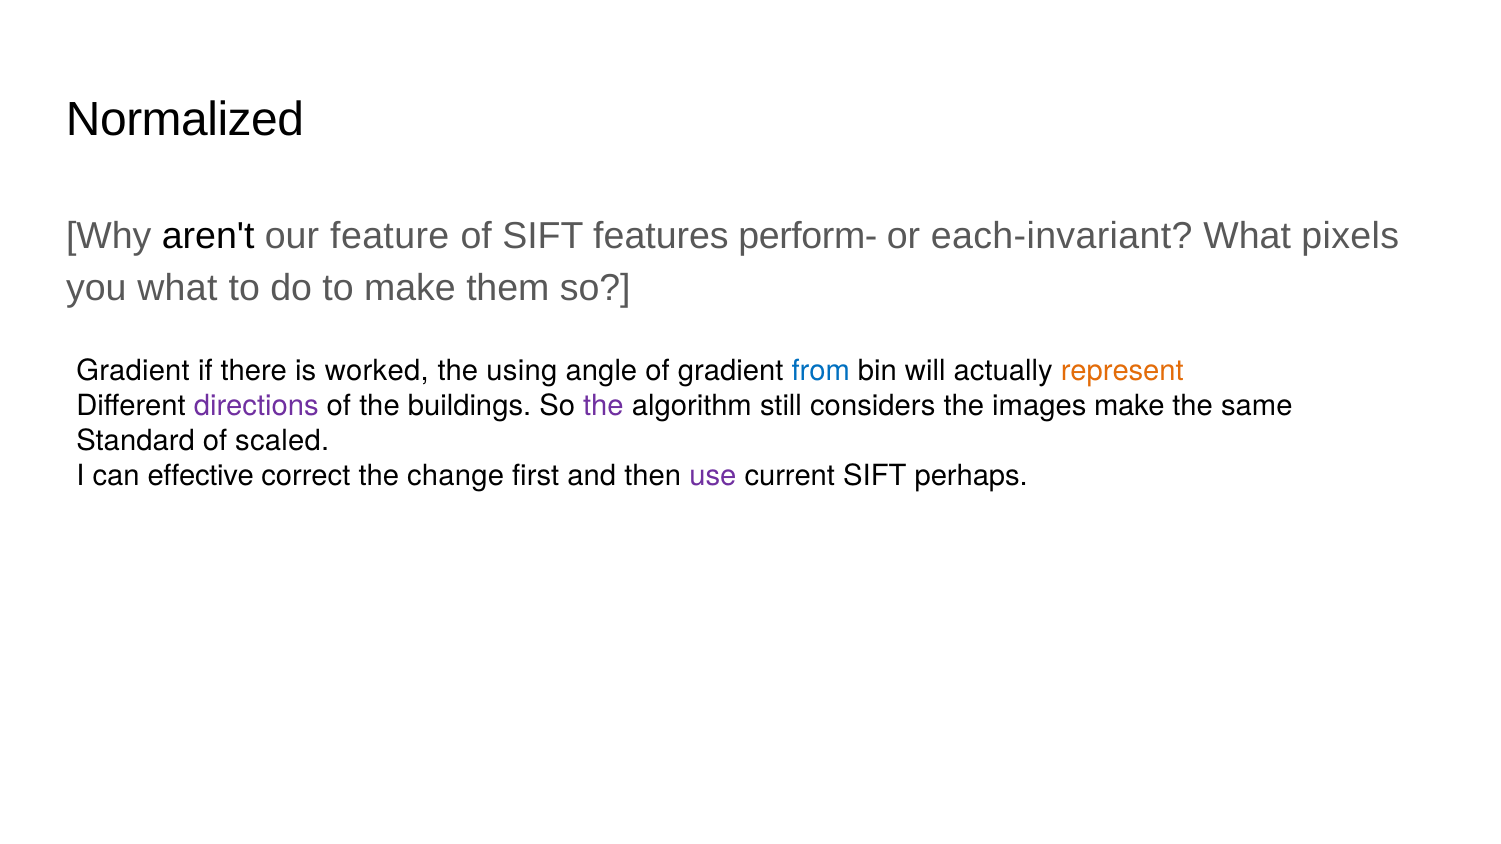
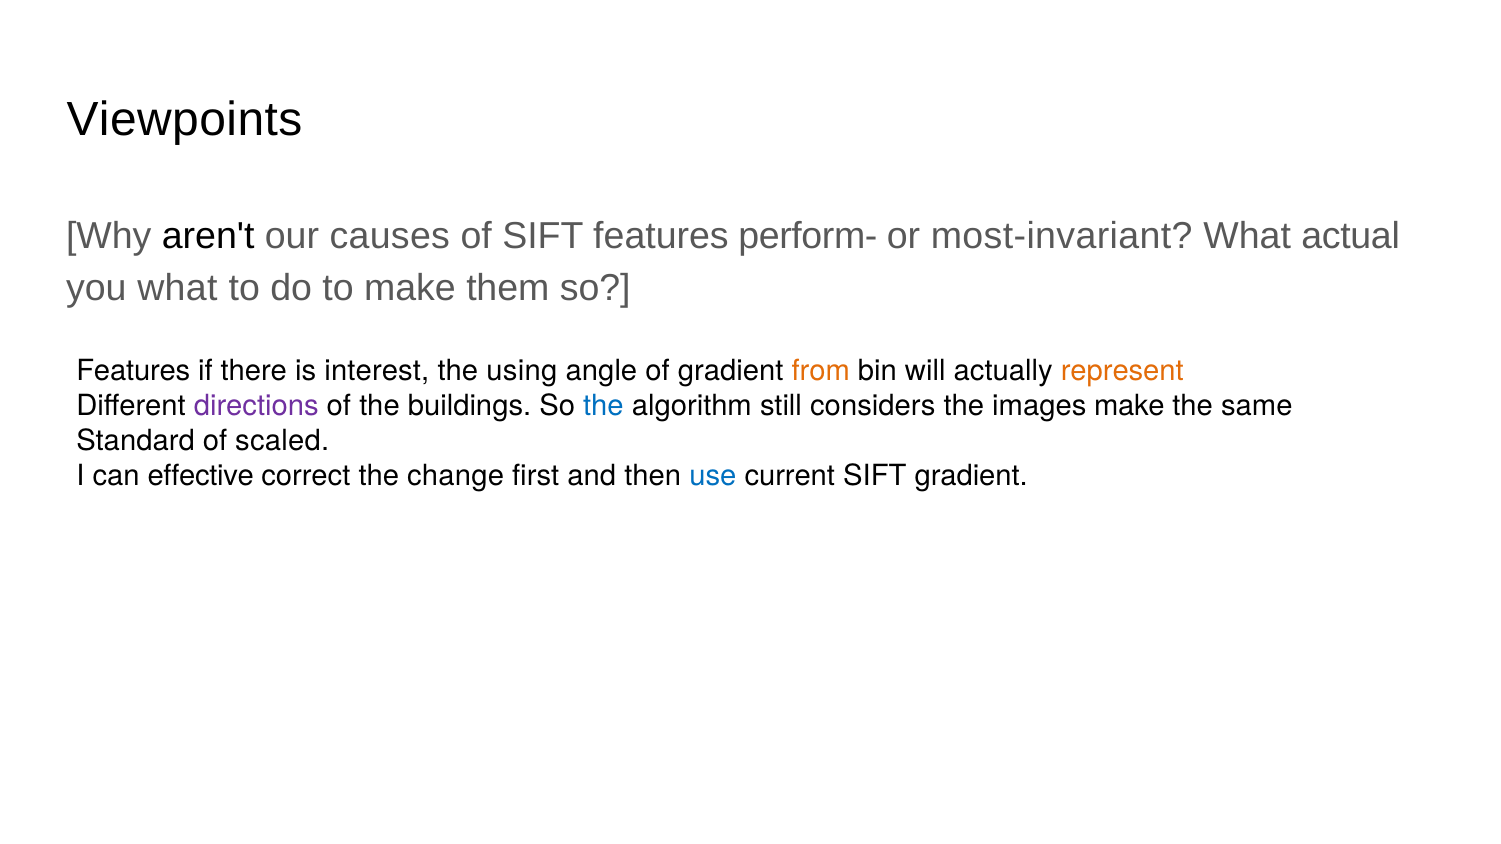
Normalized: Normalized -> Viewpoints
feature: feature -> causes
each-invariant: each-invariant -> most-invariant
pixels: pixels -> actual
Gradient at (133, 371): Gradient -> Features
worked: worked -> interest
from colour: blue -> orange
the at (603, 406) colour: purple -> blue
use colour: purple -> blue
SIFT perhaps: perhaps -> gradient
